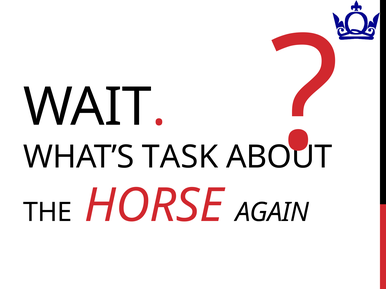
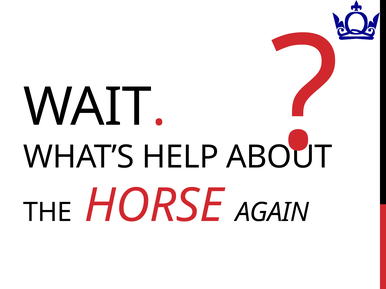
TASK: TASK -> HELP
